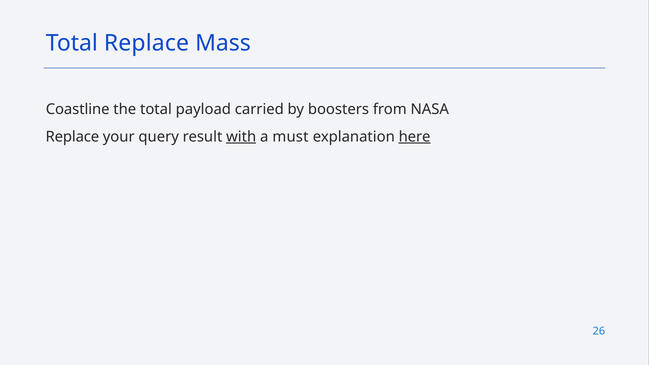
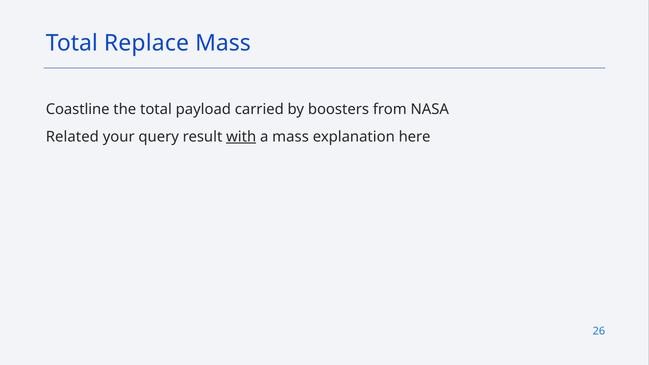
Replace at (72, 137): Replace -> Related
a must: must -> mass
here underline: present -> none
